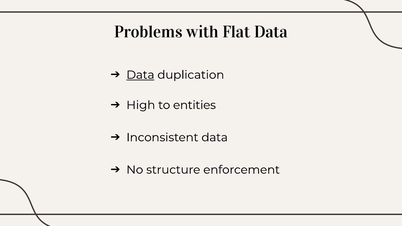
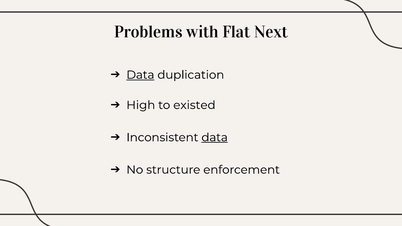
Flat Data: Data -> Next
entities: entities -> existed
data at (215, 138) underline: none -> present
